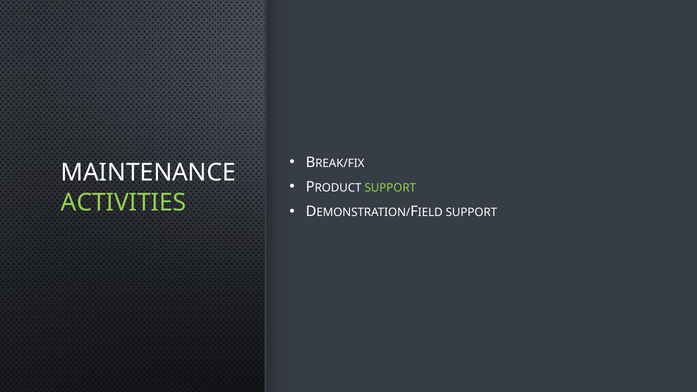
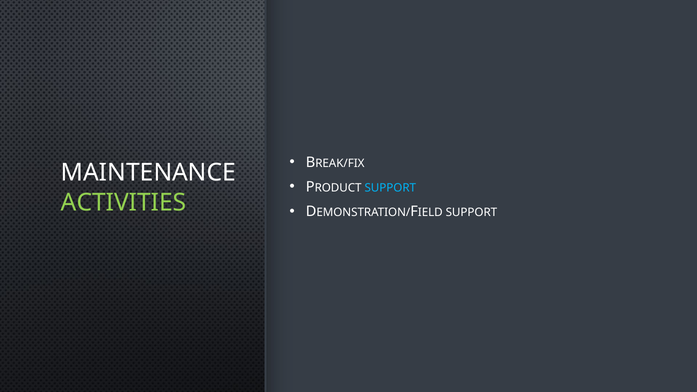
SUPPORT at (390, 188) colour: light green -> light blue
